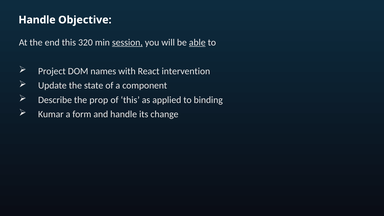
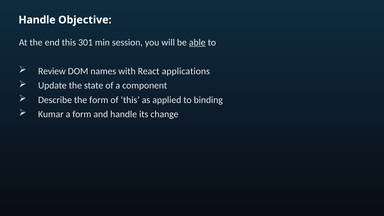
320: 320 -> 301
session underline: present -> none
Project: Project -> Review
intervention: intervention -> applications
the prop: prop -> form
